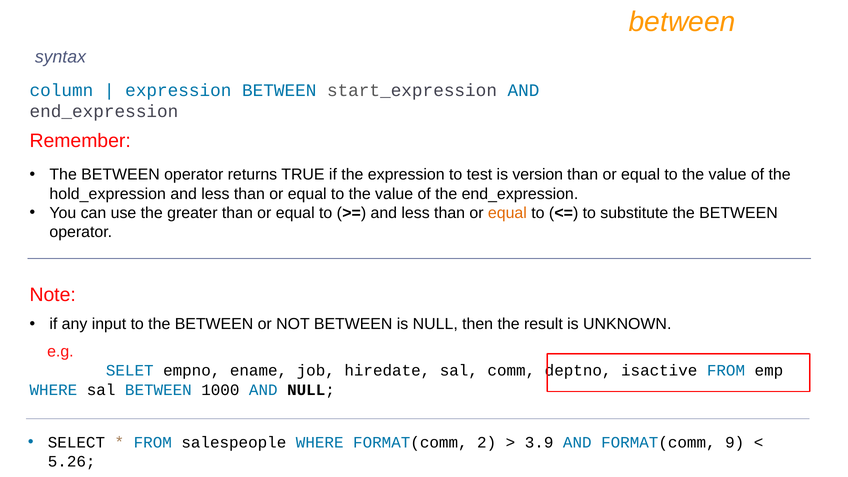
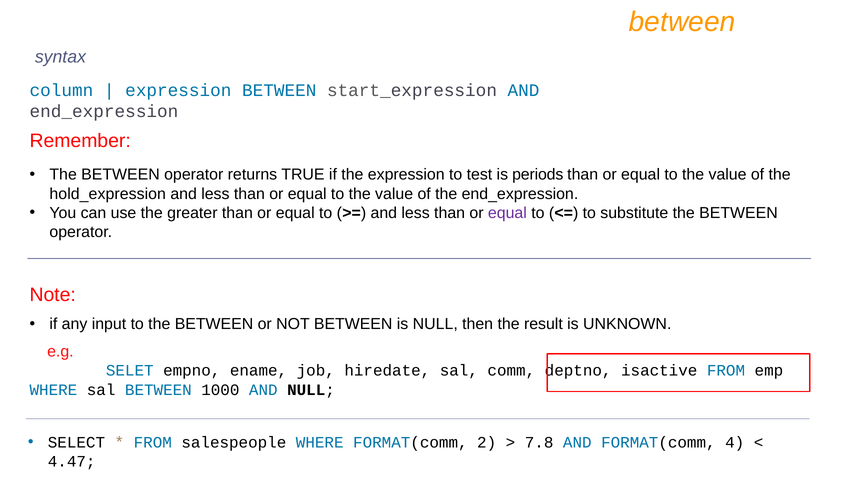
version: version -> periods
equal at (507, 213) colour: orange -> purple
3.9: 3.9 -> 7.8
9: 9 -> 4
5.26: 5.26 -> 4.47
